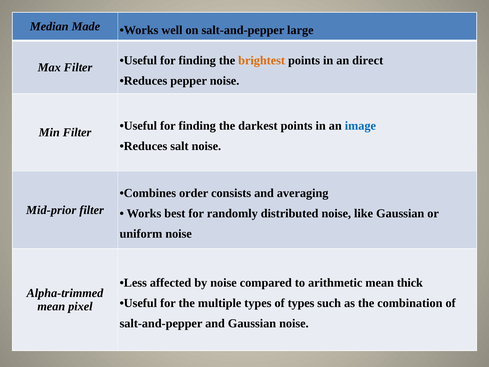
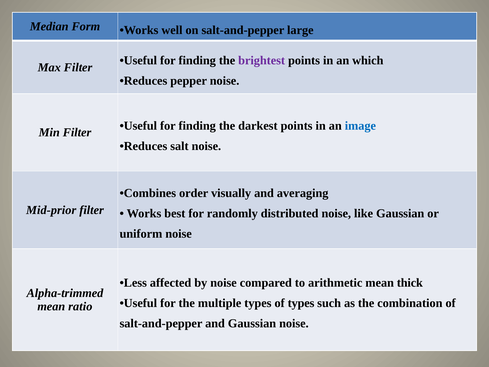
Made: Made -> Form
brightest colour: orange -> purple
direct: direct -> which
consists: consists -> visually
pixel: pixel -> ratio
